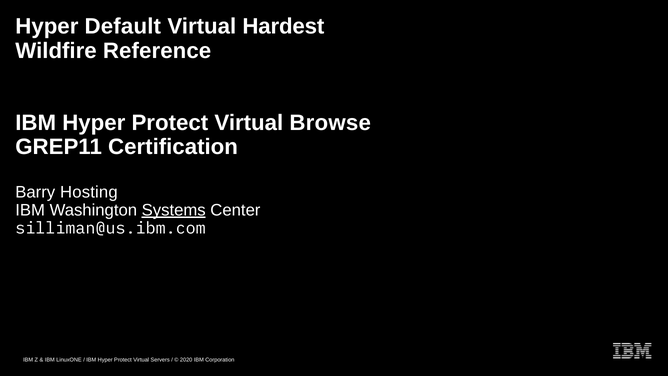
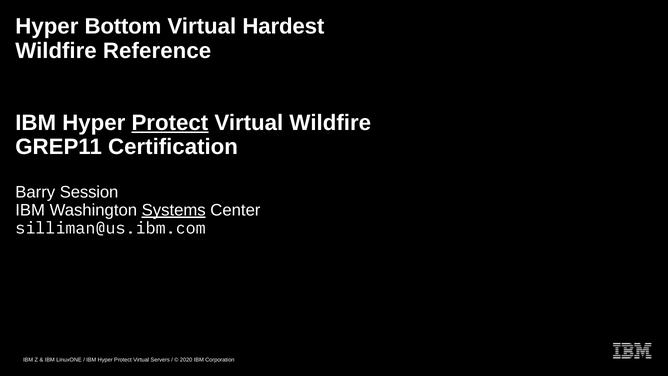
Default: Default -> Bottom
Protect at (170, 123) underline: none -> present
Virtual Browse: Browse -> Wildfire
Hosting: Hosting -> Session
